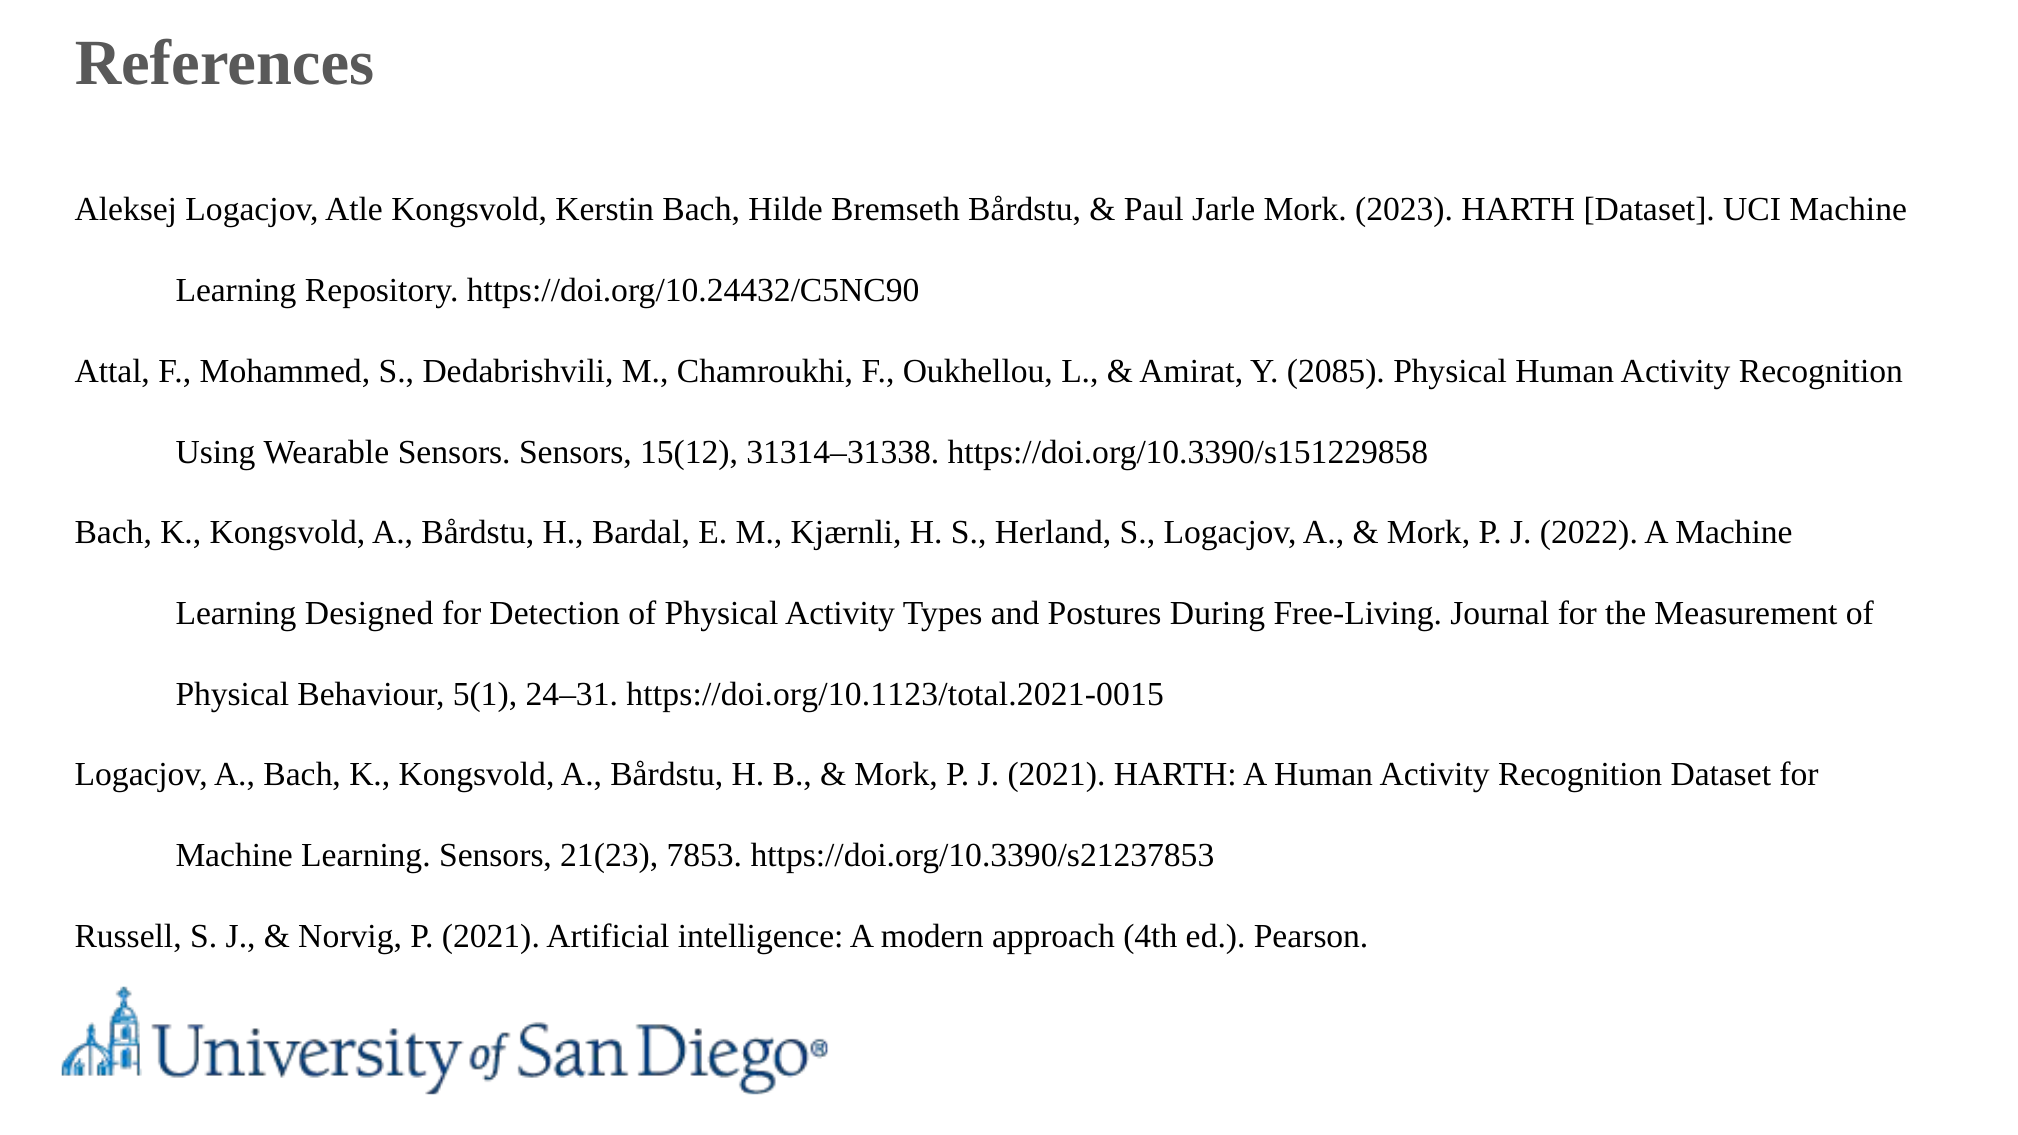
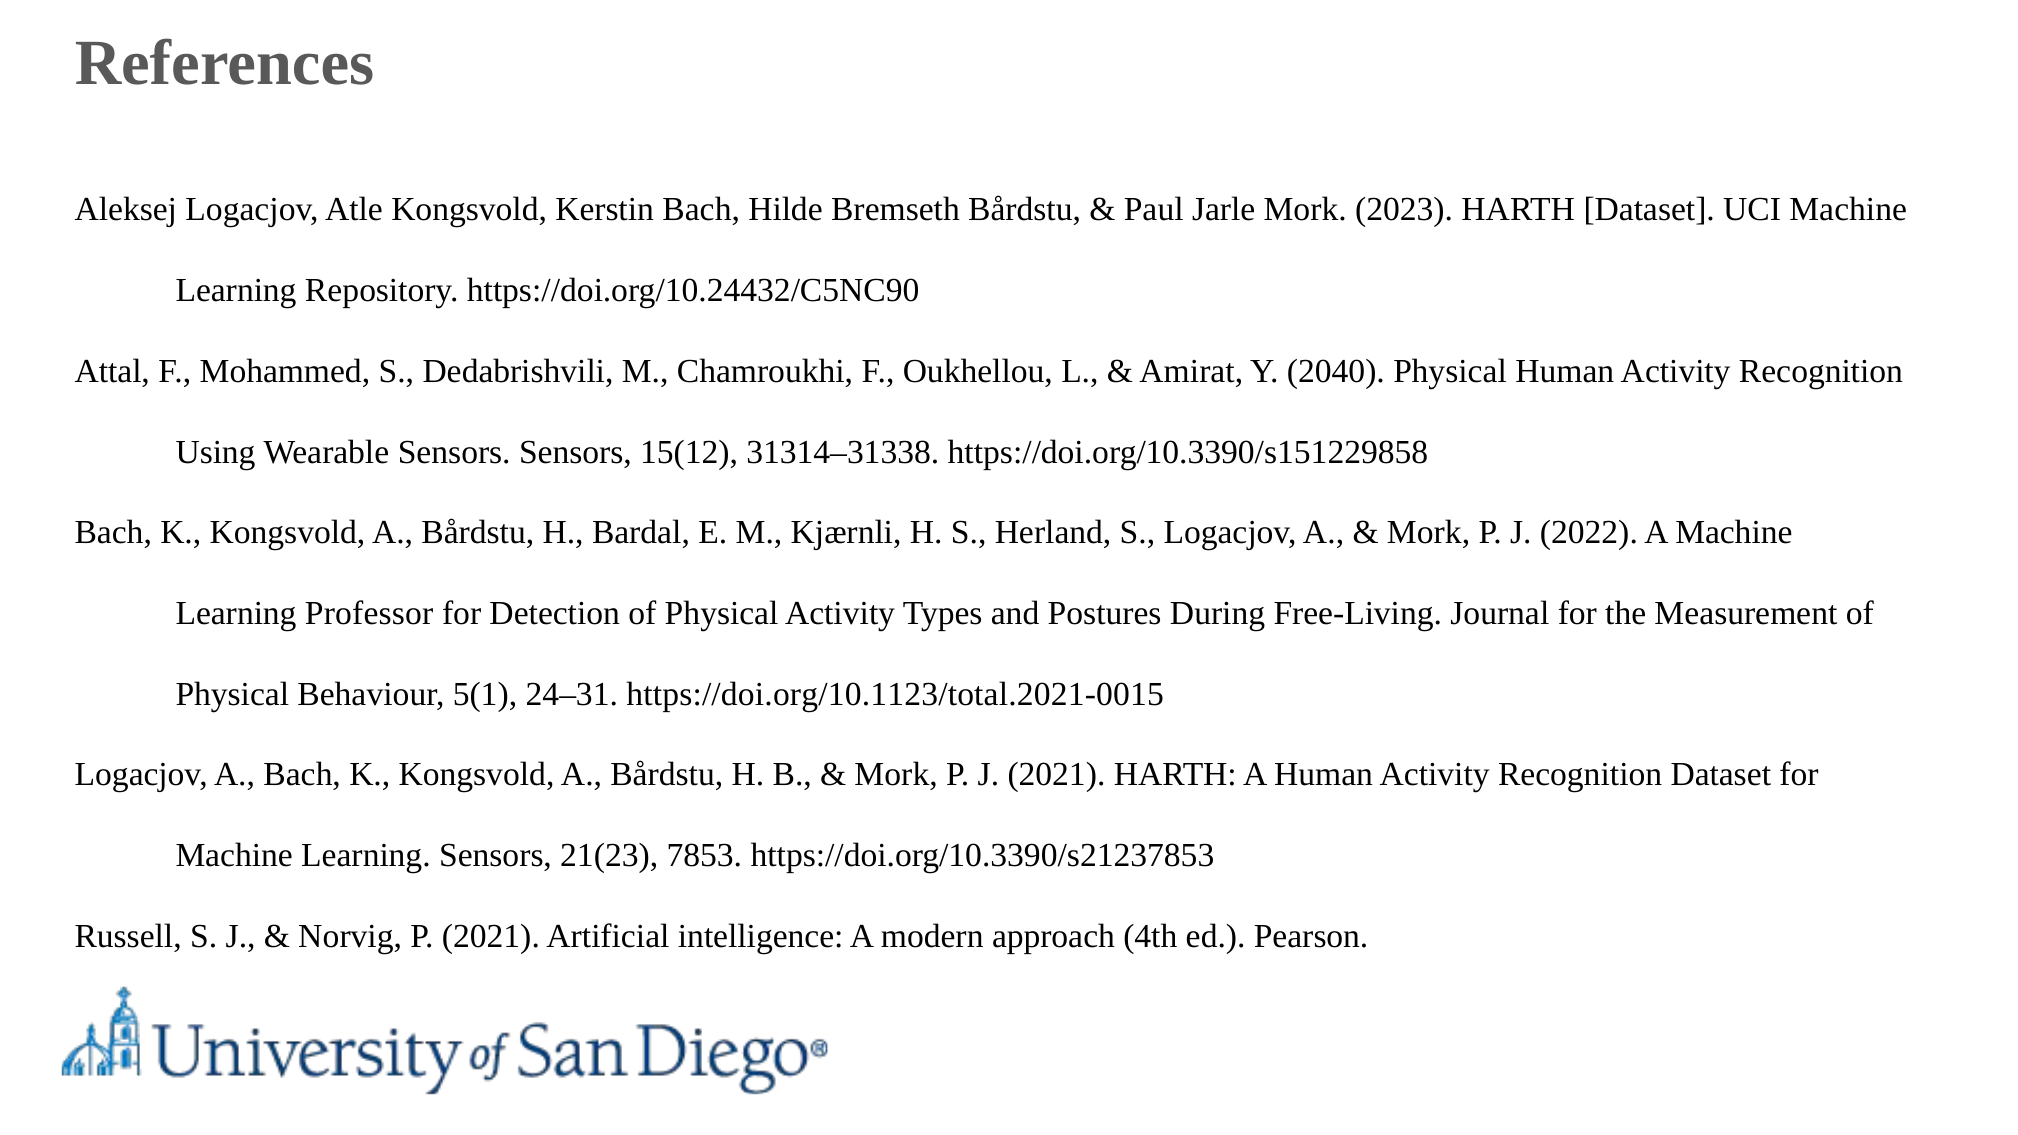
2085: 2085 -> 2040
Designed: Designed -> Professor
